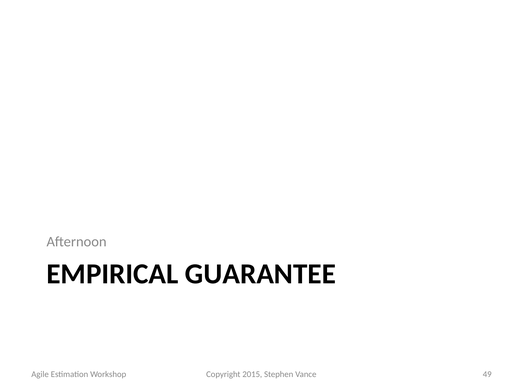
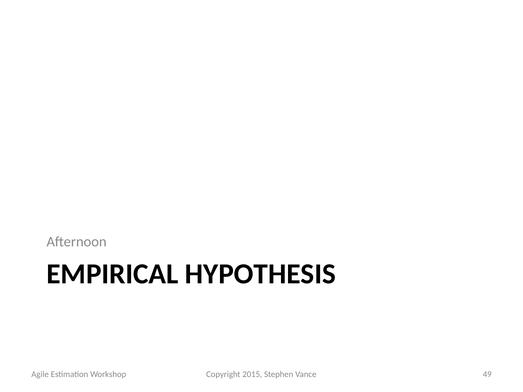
GUARANTEE: GUARANTEE -> HYPOTHESIS
